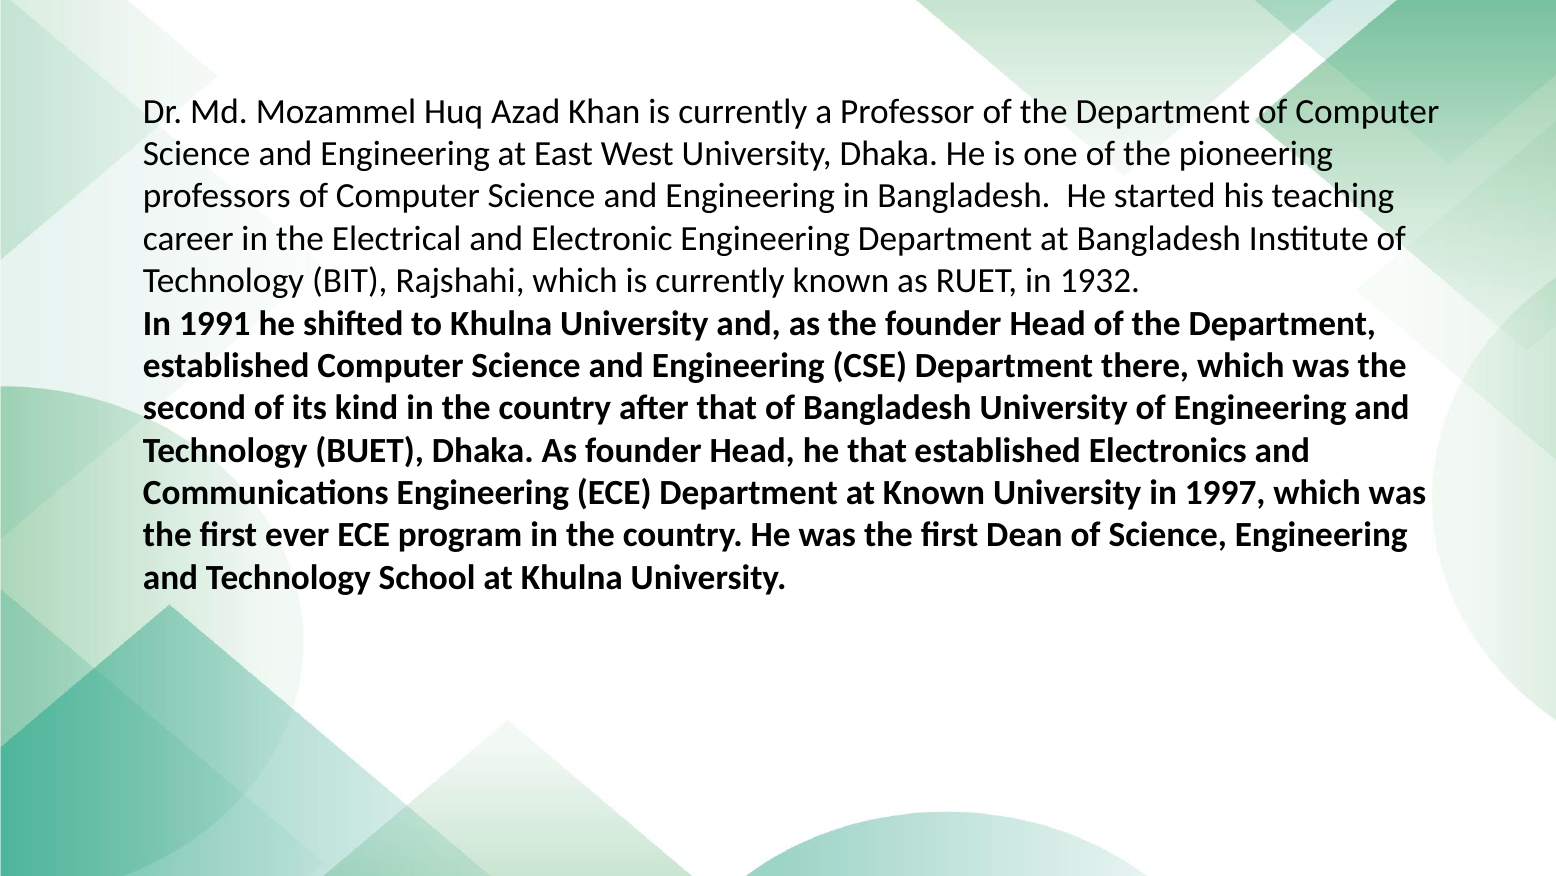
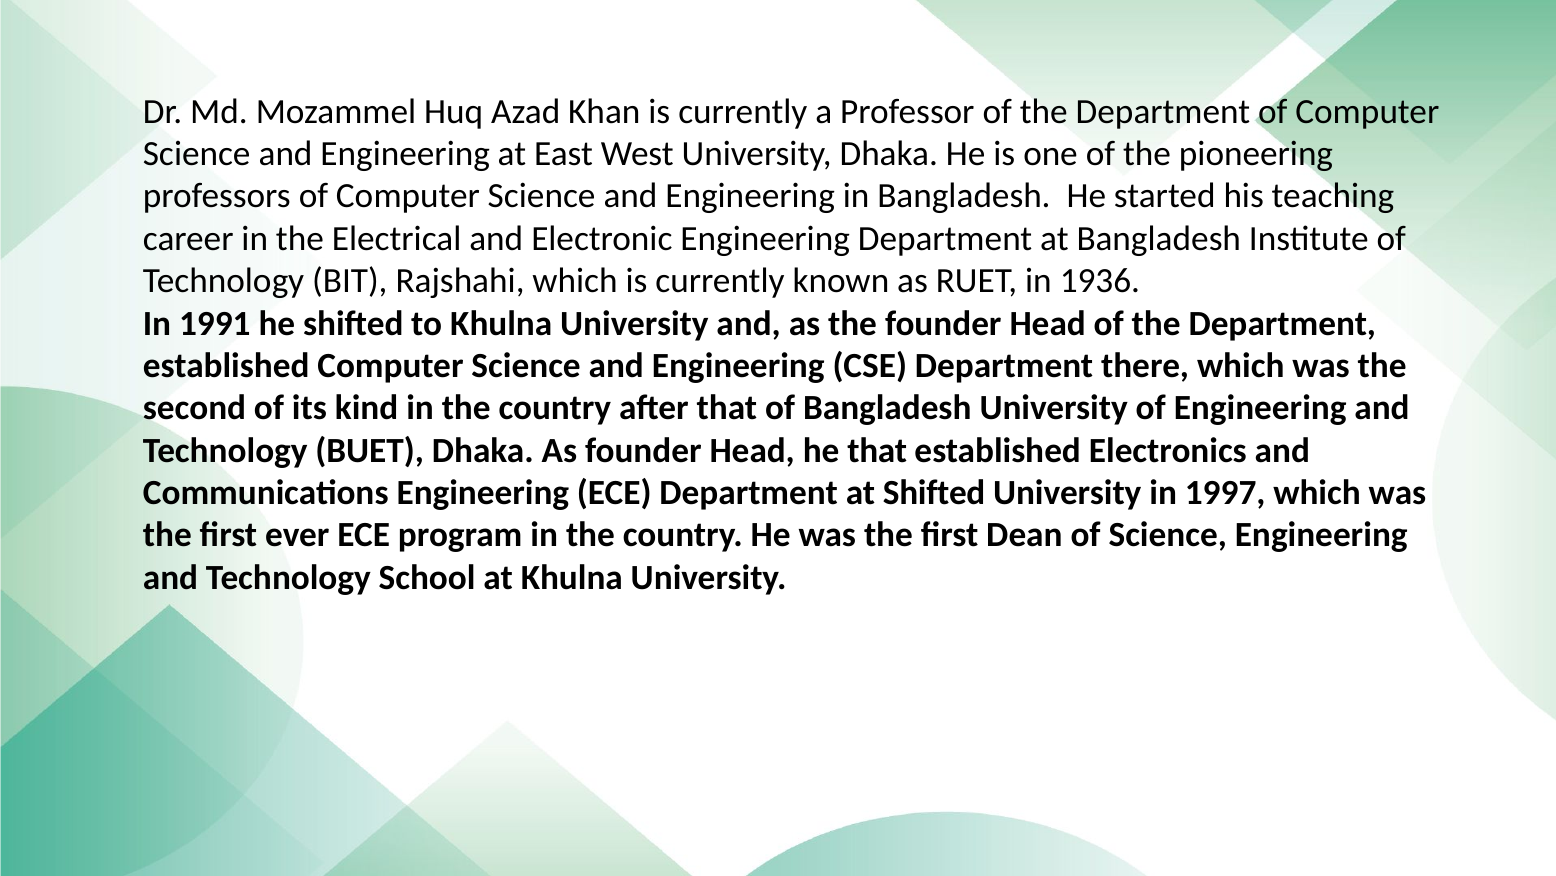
1932: 1932 -> 1936
at Known: Known -> Shifted
